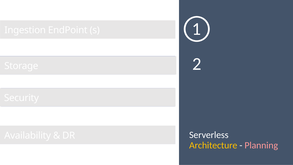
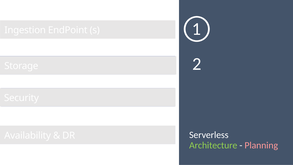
Architecture colour: yellow -> light green
